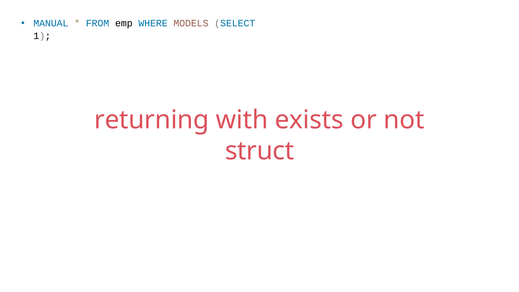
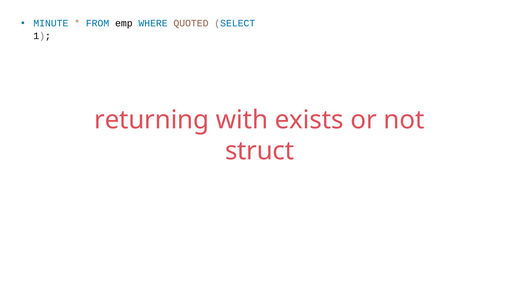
MANUAL: MANUAL -> MINUTE
MODELS: MODELS -> QUOTED
